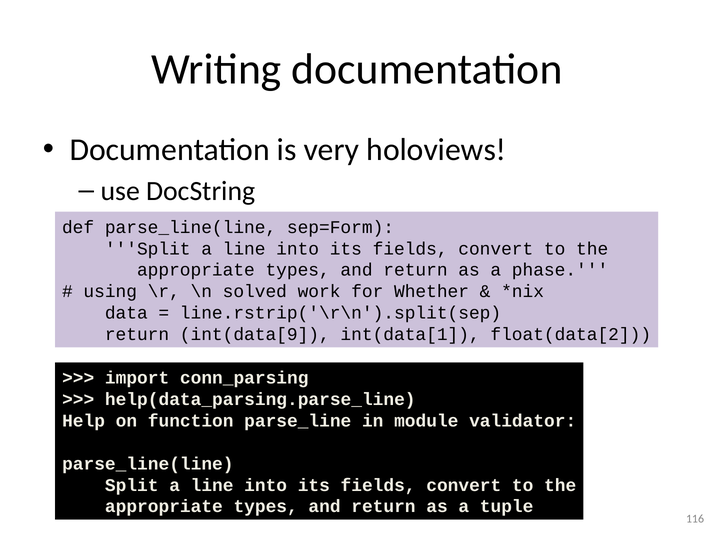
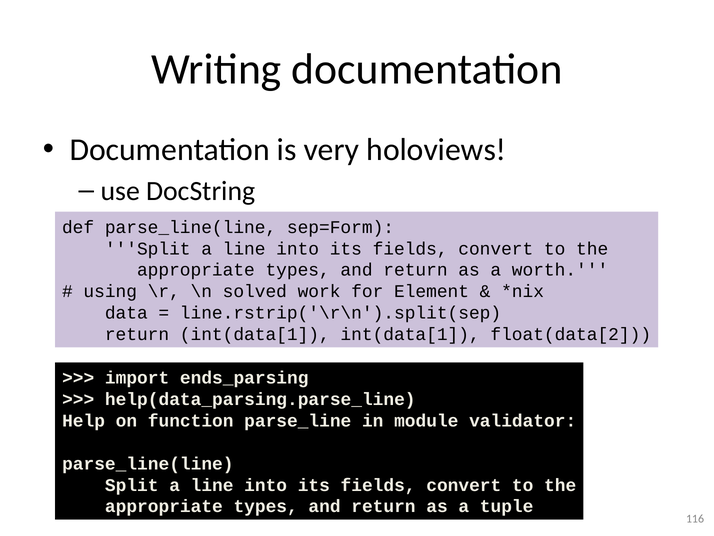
phase: phase -> worth
Whether: Whether -> Element
return int(data[9: int(data[9 -> int(data[1
conn_parsing: conn_parsing -> ends_parsing
